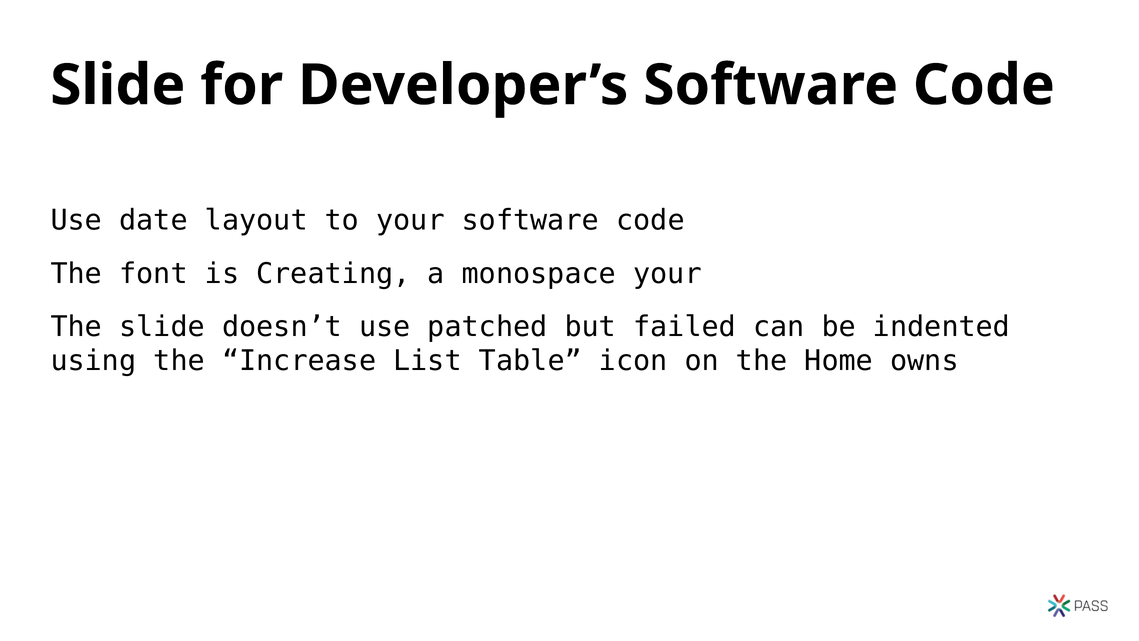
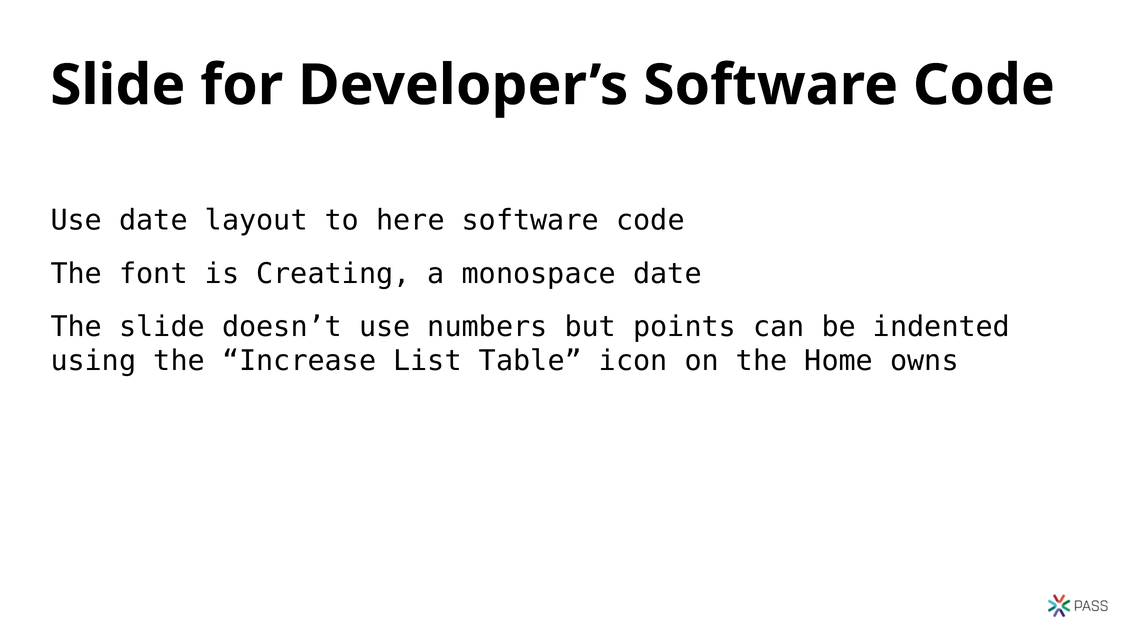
to your: your -> here
monospace your: your -> date
patched: patched -> numbers
failed: failed -> points
